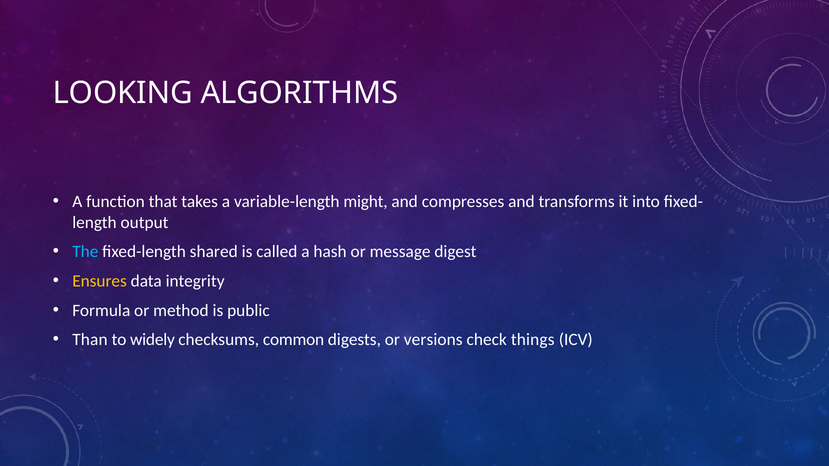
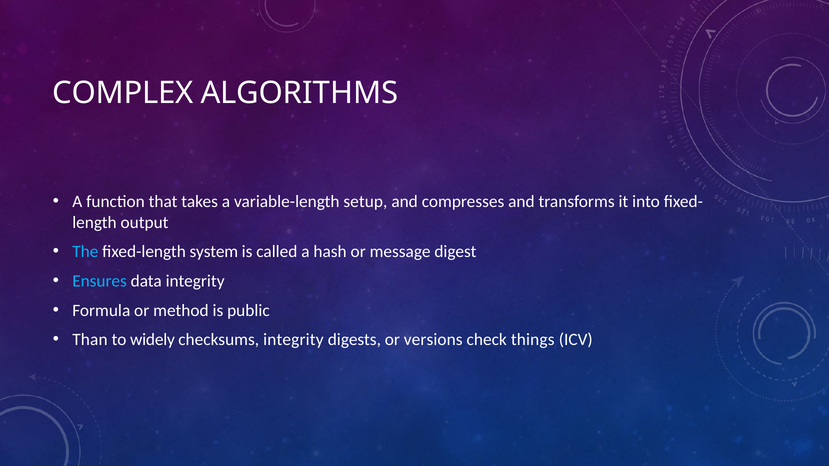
LOOKING: LOOKING -> COMPLEX
might: might -> setup
shared: shared -> system
Ensures colour: yellow -> light blue
checksums common: common -> integrity
